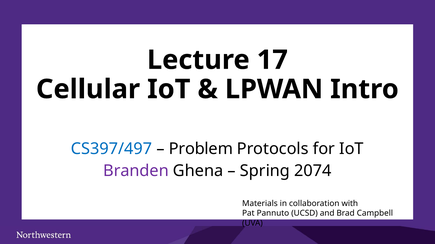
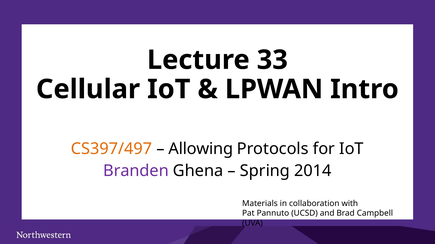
17: 17 -> 33
CS397/497 colour: blue -> orange
Problem: Problem -> Allowing
2074: 2074 -> 2014
